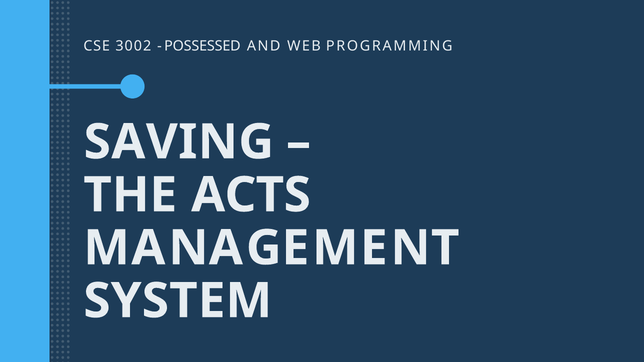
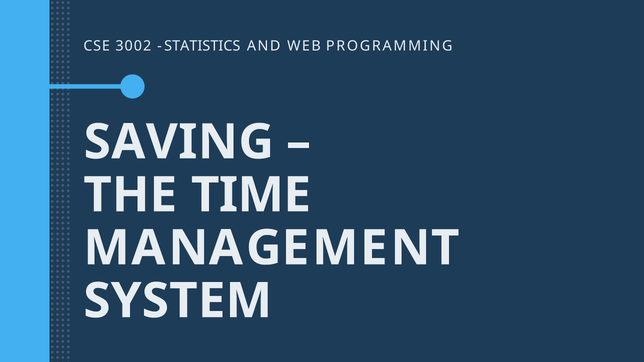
POSSESSED: POSSESSED -> STATISTICS
ACTS: ACTS -> TIME
